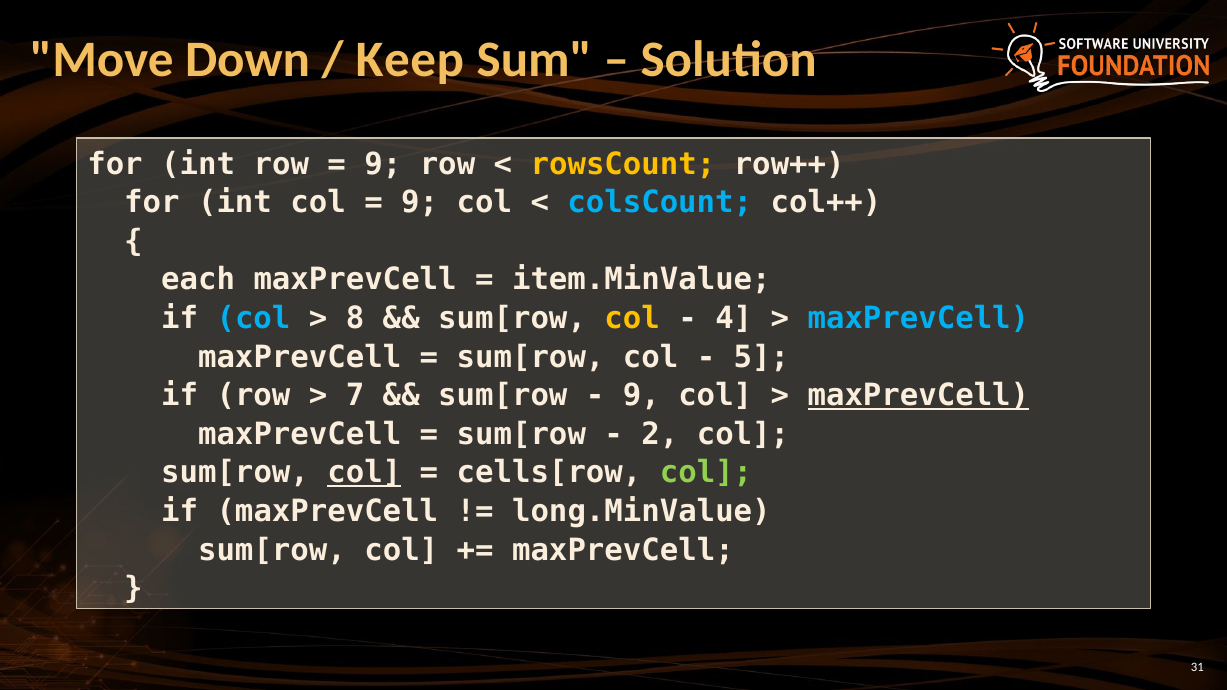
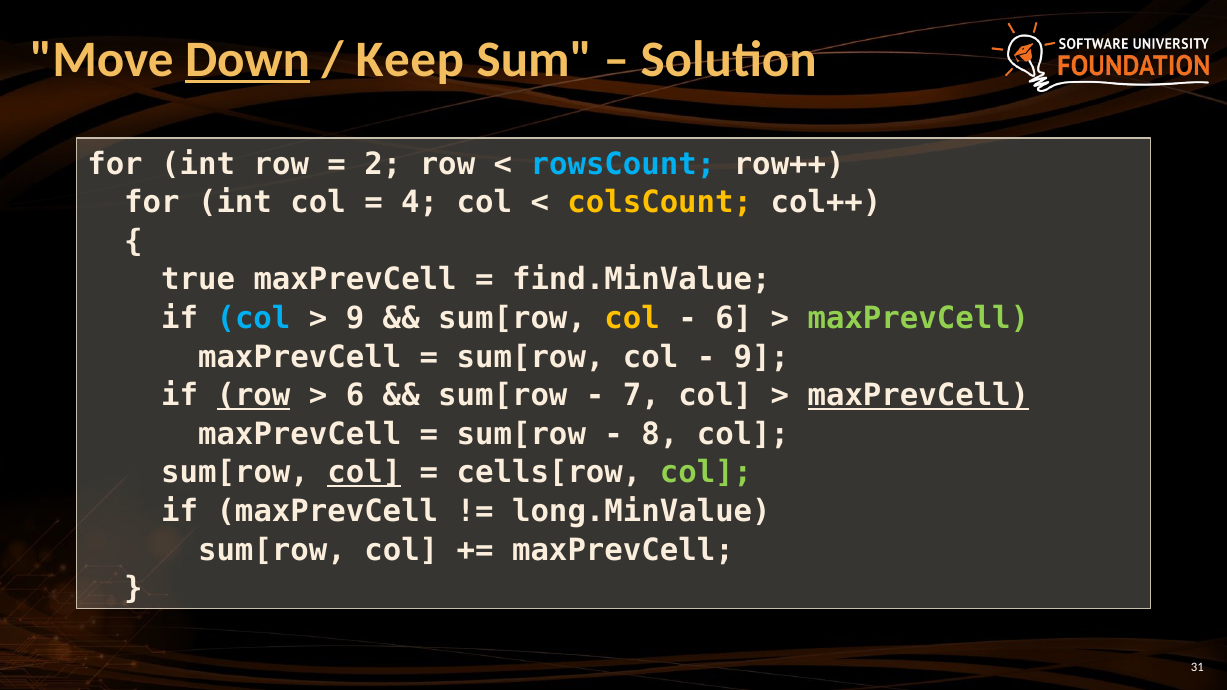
Down underline: none -> present
9 at (383, 164): 9 -> 2
rowsCount colour: yellow -> light blue
9 at (420, 203): 9 -> 4
colsCount colour: light blue -> yellow
each: each -> true
item.MinValue: item.MinValue -> find.MinValue
8 at (355, 319): 8 -> 9
4 at (734, 319): 4 -> 6
maxPrevCell at (918, 319) colour: light blue -> light green
5 at (761, 357): 5 -> 9
row at (253, 396) underline: none -> present
7 at (355, 396): 7 -> 6
9 at (641, 396): 9 -> 7
2: 2 -> 8
